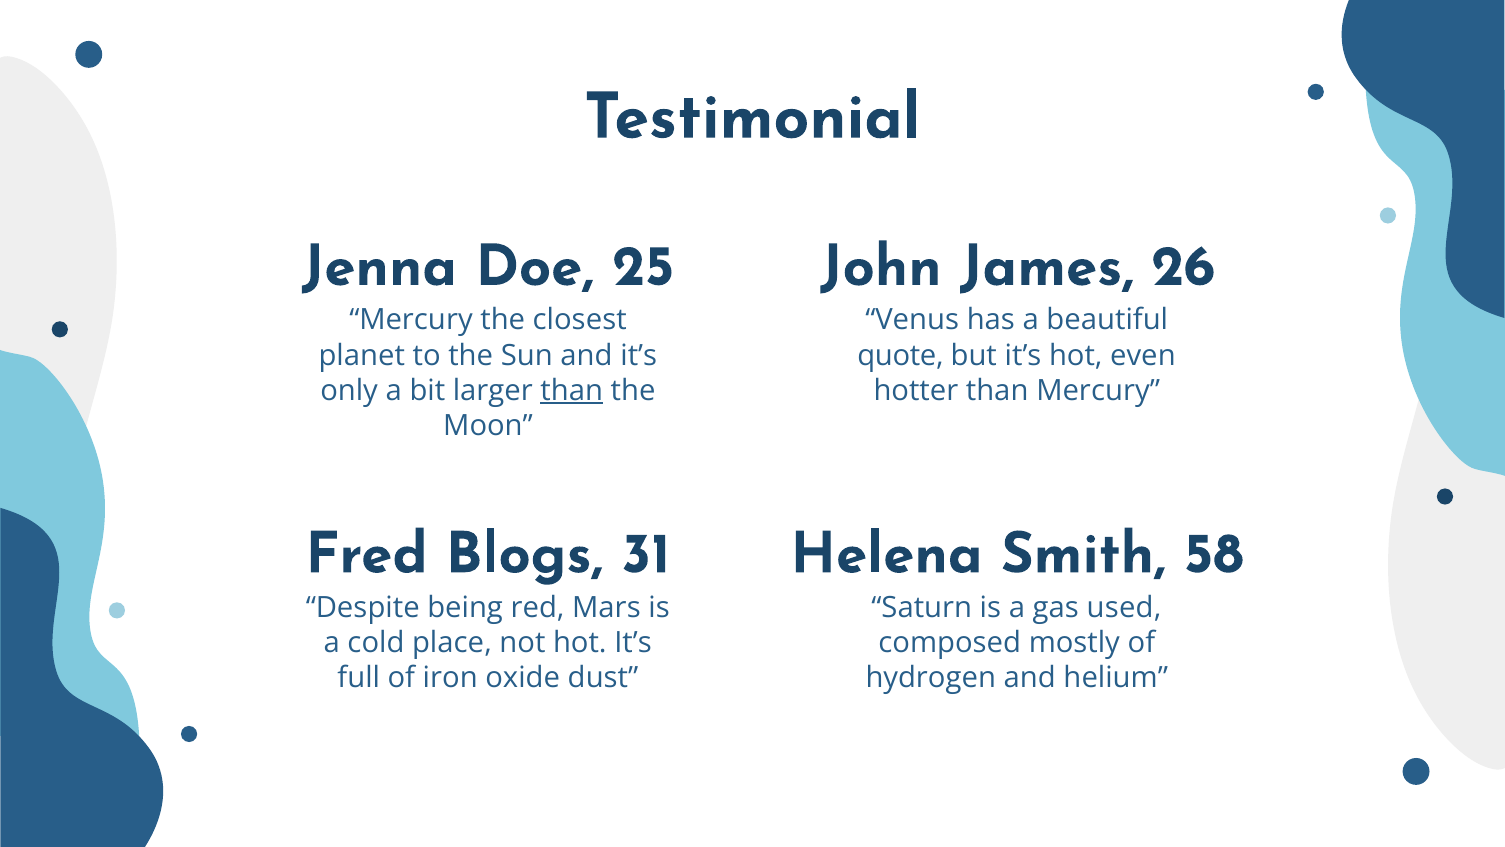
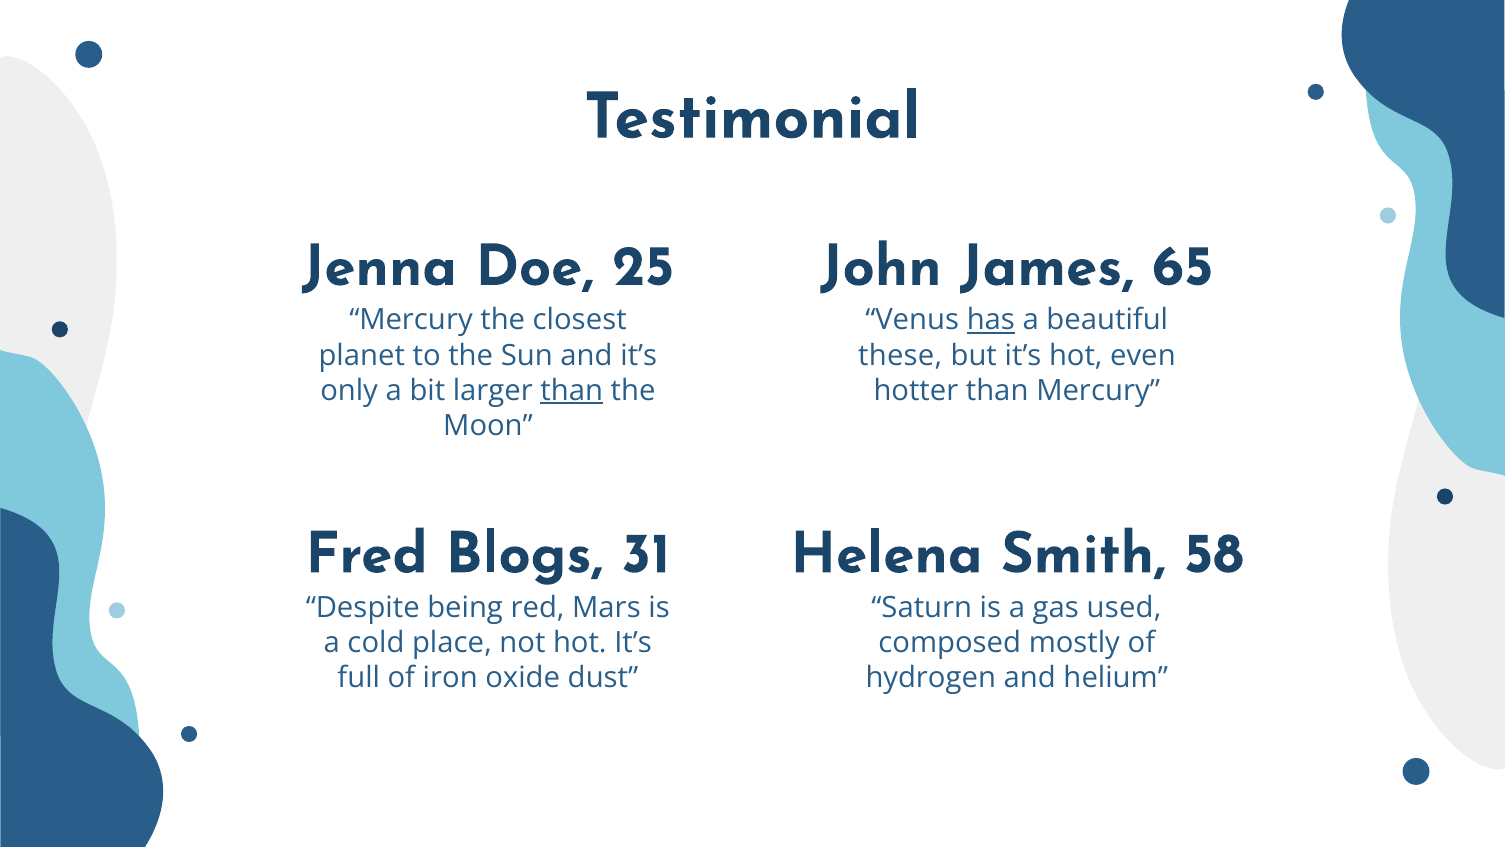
26: 26 -> 65
has underline: none -> present
quote: quote -> these
